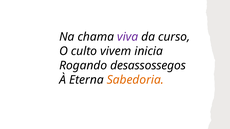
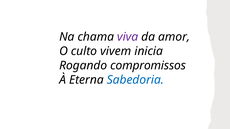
curso: curso -> amor
desassossegos: desassossegos -> compromissos
Sabedoria colour: orange -> blue
